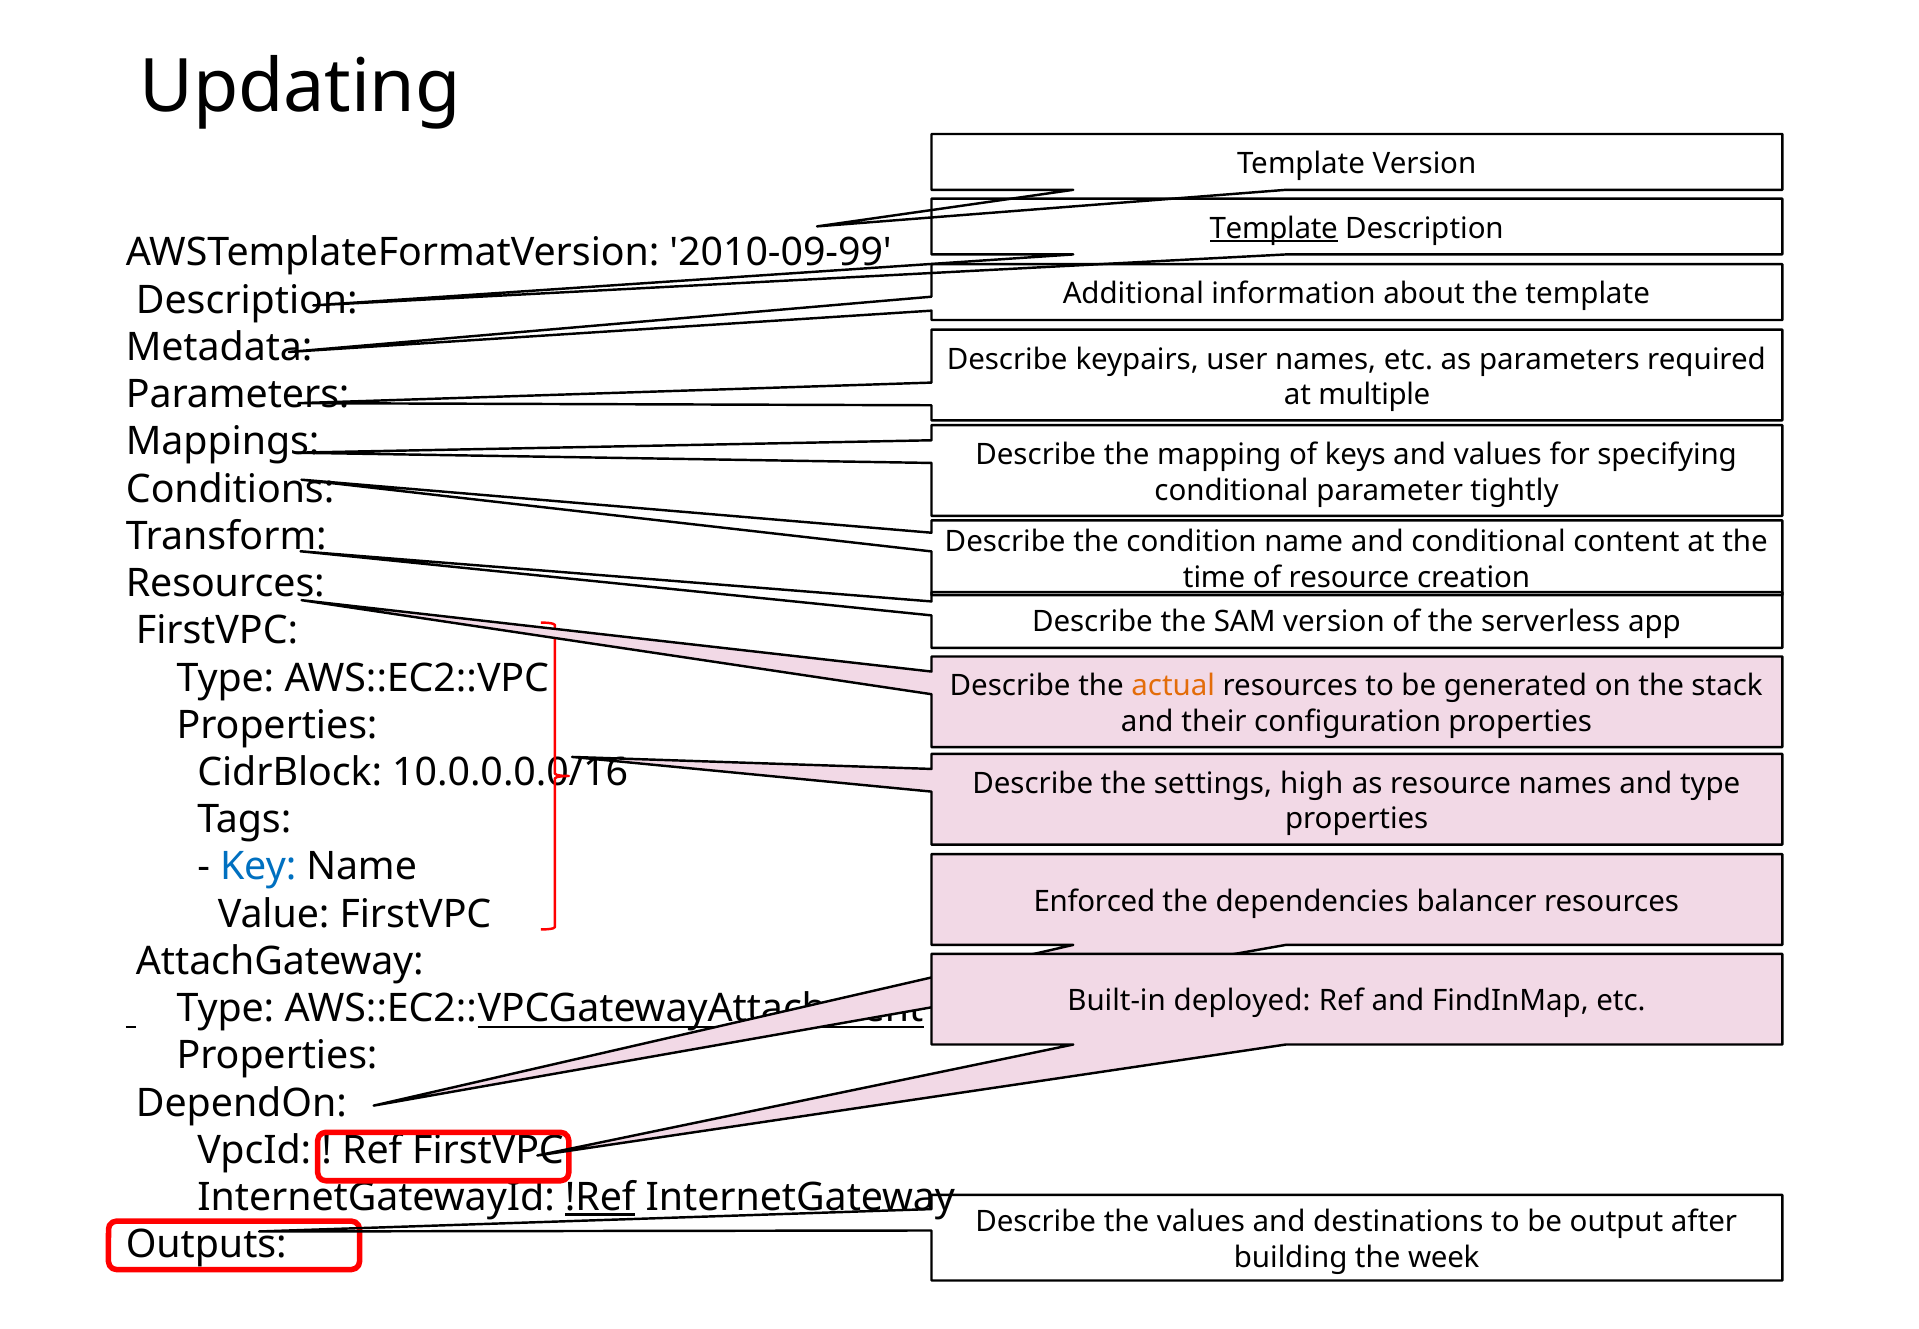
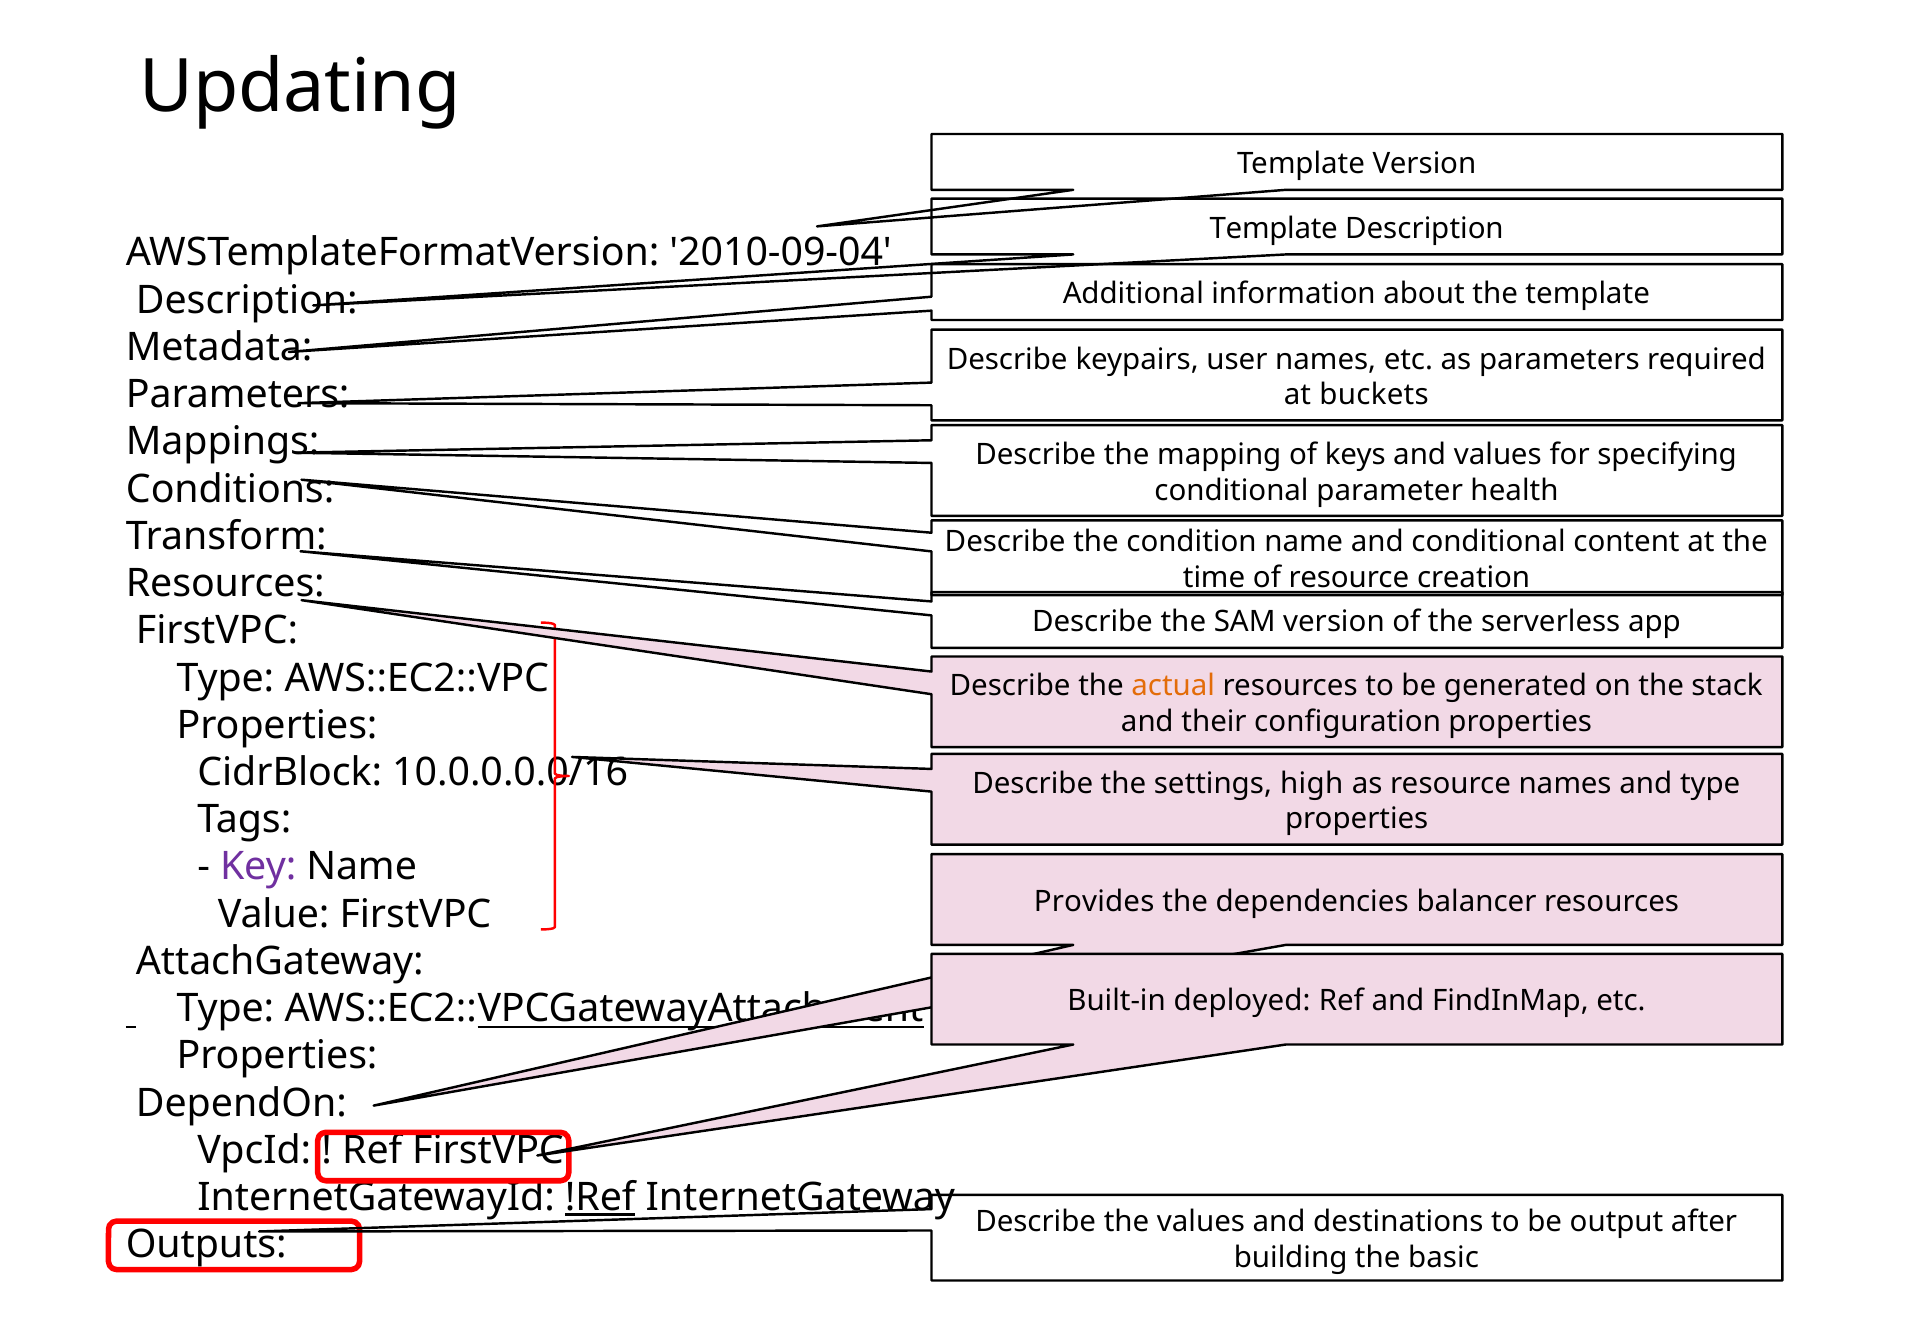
Template at (1274, 228) underline: present -> none
2010-09-99: 2010-09-99 -> 2010-09-04
multiple: multiple -> buckets
tightly: tightly -> health
Key colour: blue -> purple
Enforced: Enforced -> Provides
week: week -> basic
